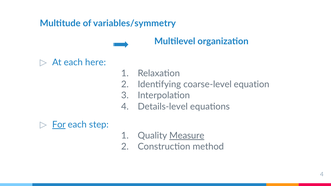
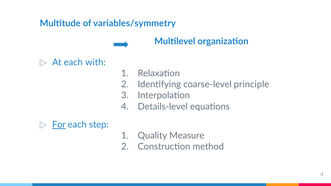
here: here -> with
equation: equation -> principle
Measure underline: present -> none
